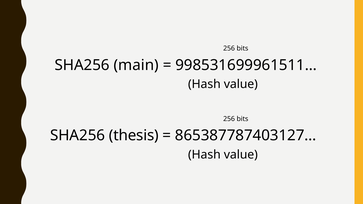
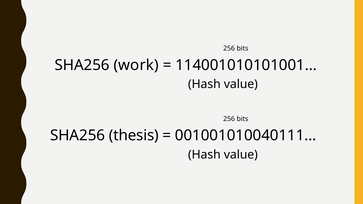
main: main -> work
998531699961511…: 998531699961511… -> 114001010101001…
865387787403127…: 865387787403127… -> 001001010040111…
